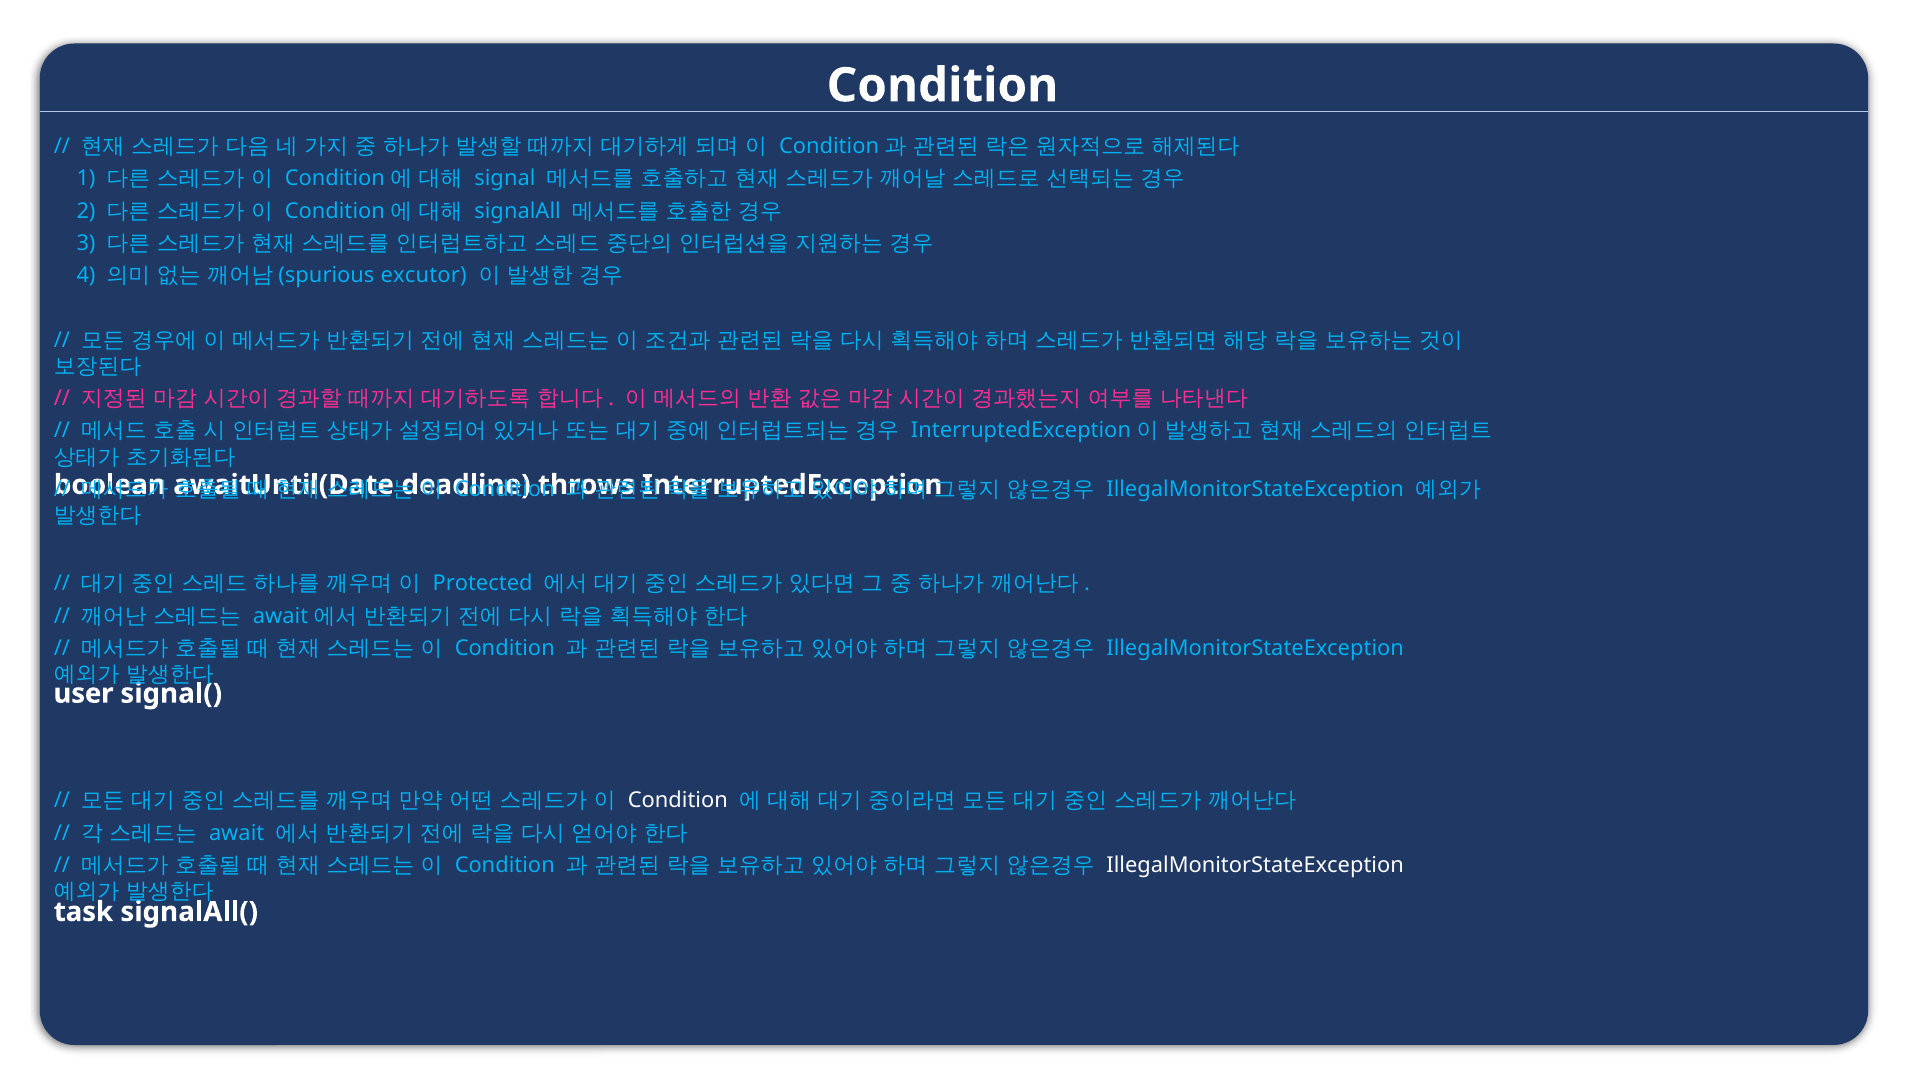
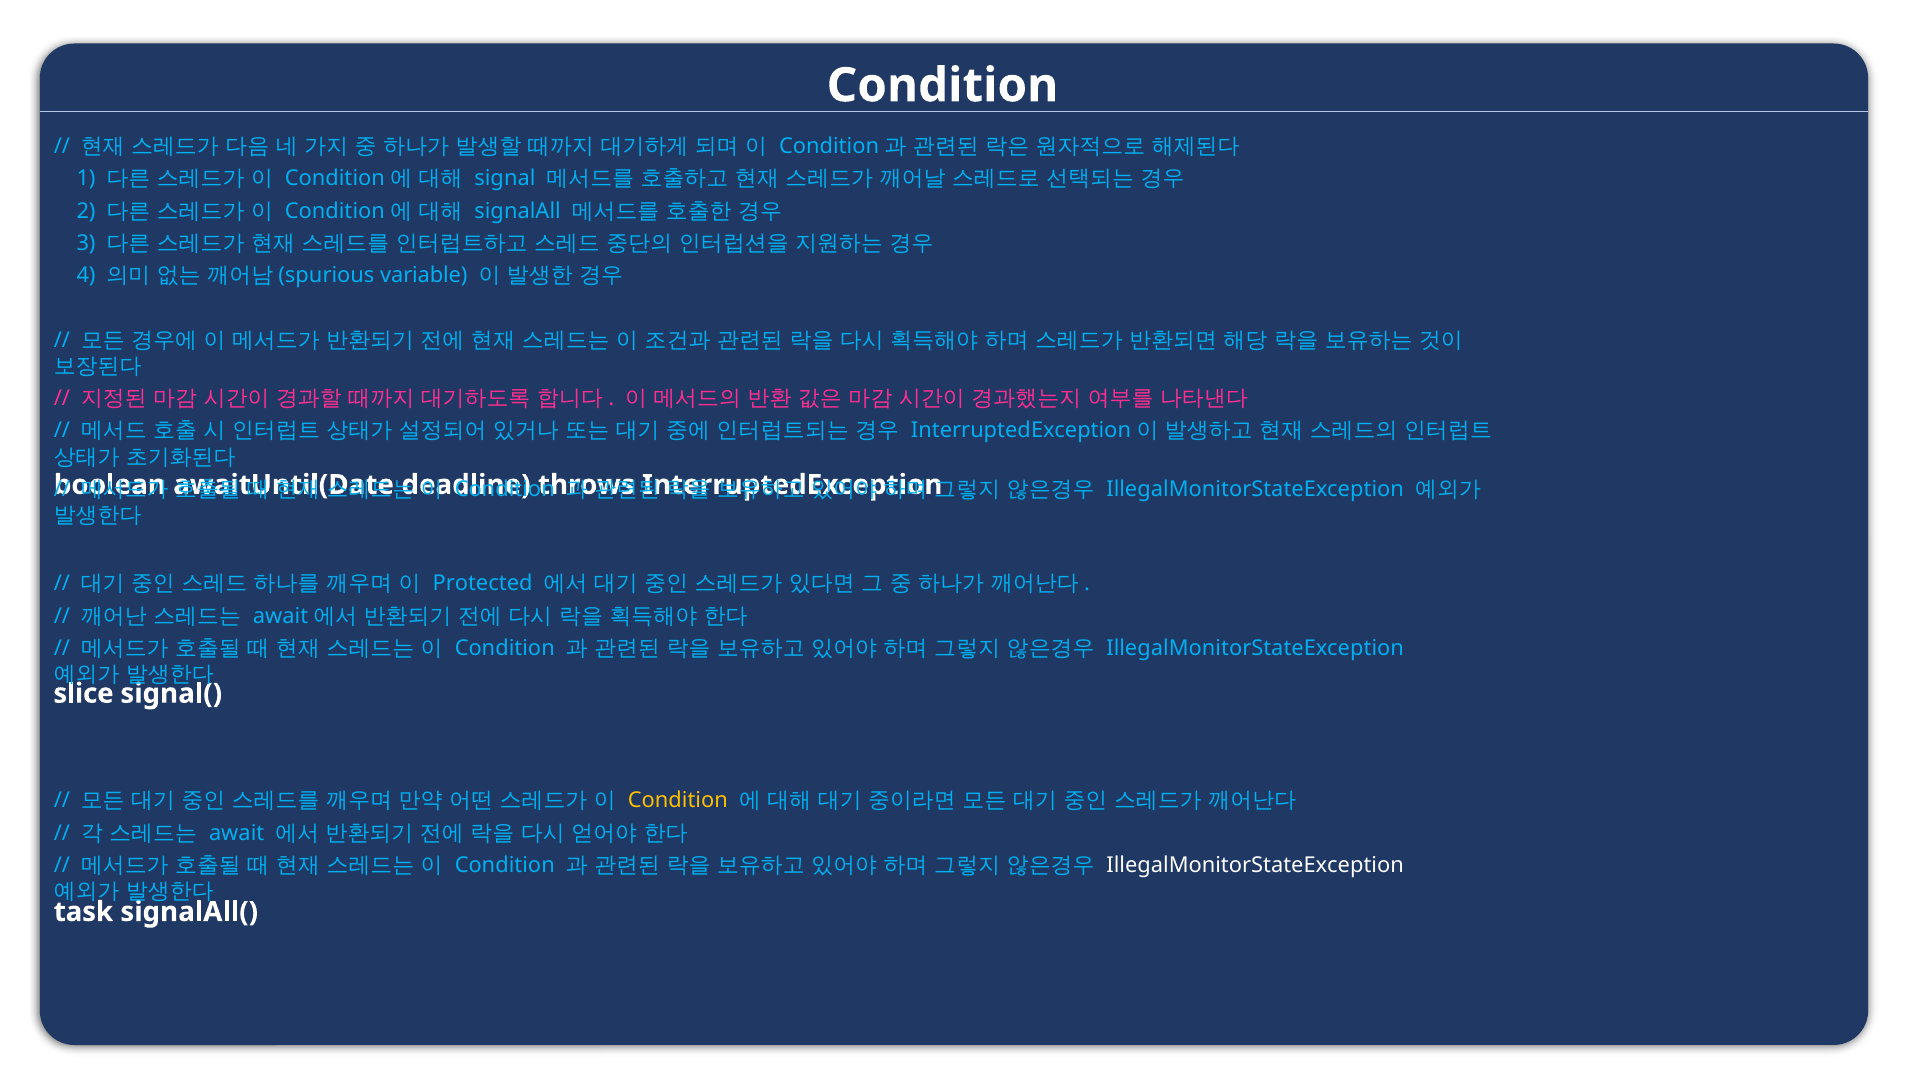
excutor: excutor -> variable
user: user -> slice
Condition at (678, 801) colour: white -> yellow
